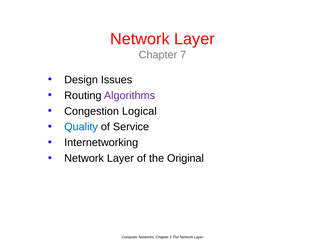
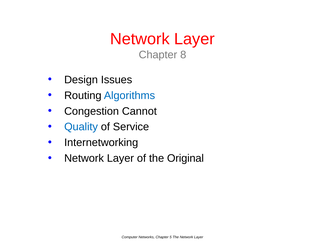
7: 7 -> 8
Algorithms colour: purple -> blue
Logical: Logical -> Cannot
